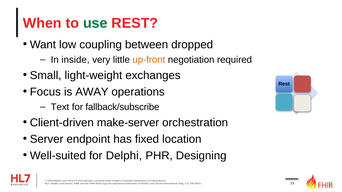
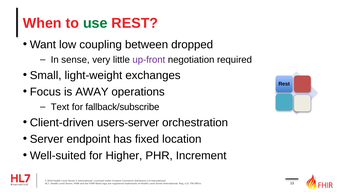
inside: inside -> sense
up-front colour: orange -> purple
make-server: make-server -> users-server
Delphi: Delphi -> Higher
Designing: Designing -> Increment
